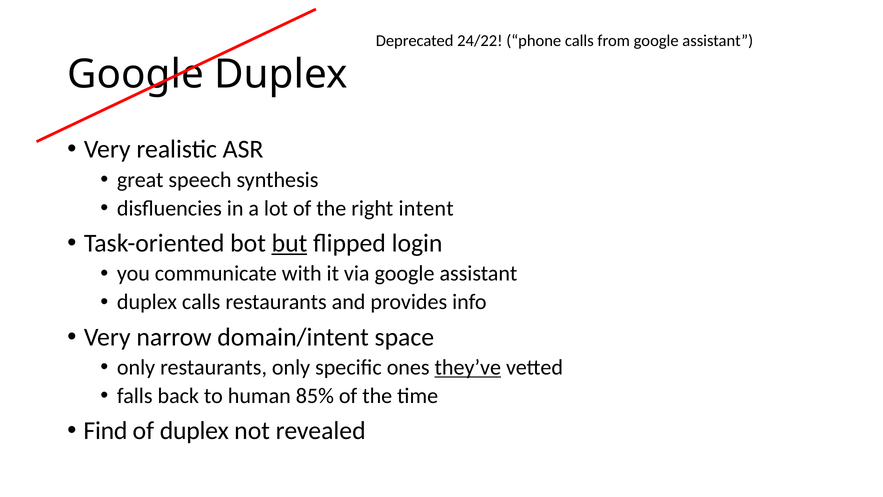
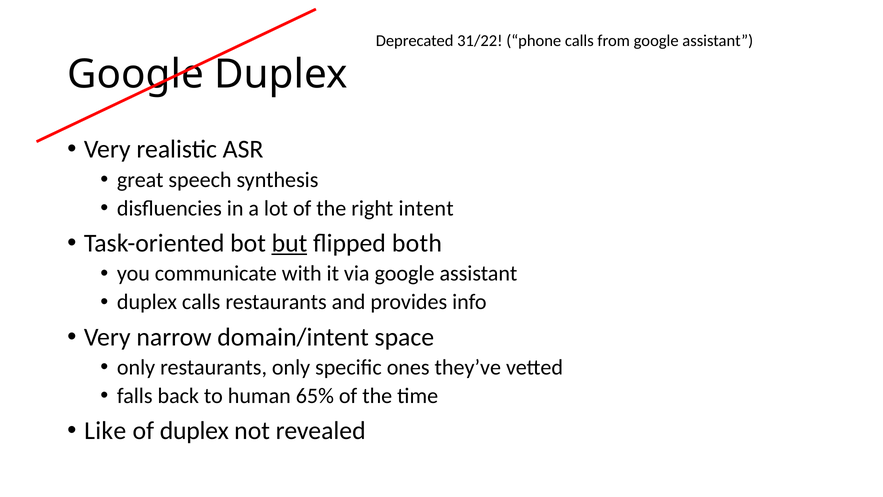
24/22: 24/22 -> 31/22
login: login -> both
they’ve underline: present -> none
85%: 85% -> 65%
Find: Find -> Like
